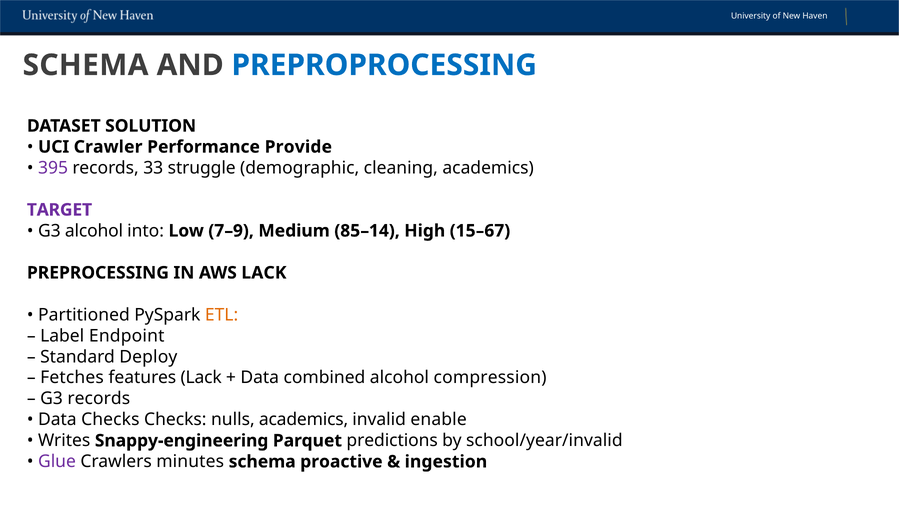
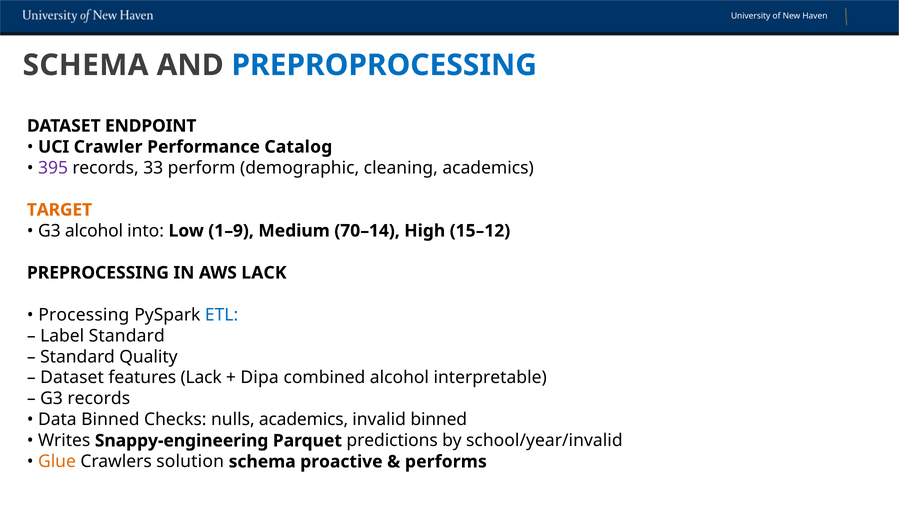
SOLUTION: SOLUTION -> ENDPOINT
Provide: Provide -> Catalog
struggle: struggle -> perform
TARGET colour: purple -> orange
7–9: 7–9 -> 1–9
85–14: 85–14 -> 70–14
15–67: 15–67 -> 15–12
Partitioned: Partitioned -> Processing
ETL colour: orange -> blue
Label Endpoint: Endpoint -> Standard
Deploy: Deploy -> Quality
Fetches at (72, 377): Fetches -> Dataset
Data at (260, 377): Data -> Dipa
compression: compression -> interpretable
Data Checks: Checks -> Binned
invalid enable: enable -> binned
Glue colour: purple -> orange
minutes: minutes -> solution
ingestion: ingestion -> performs
